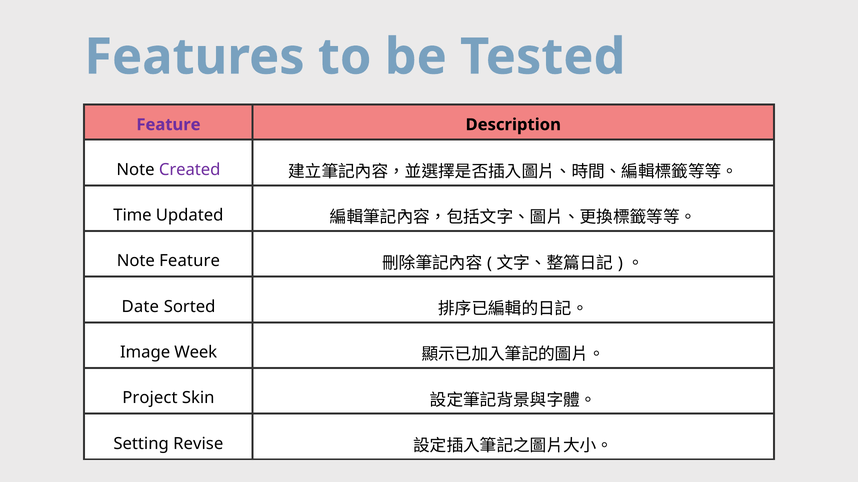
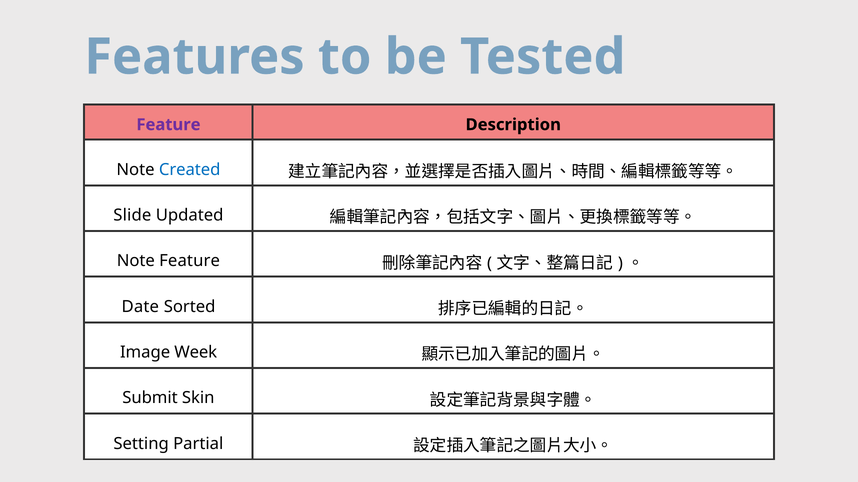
Created colour: purple -> blue
Time: Time -> Slide
Project: Project -> Submit
Revise: Revise -> Partial
